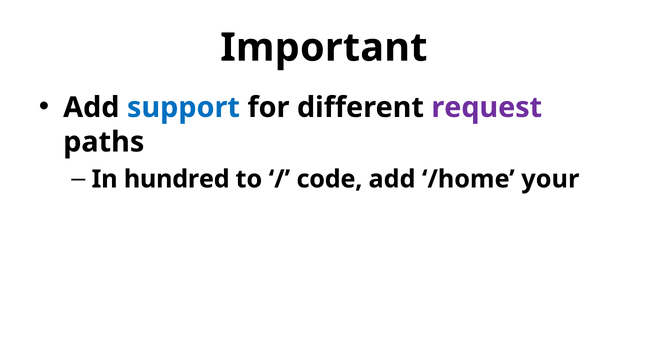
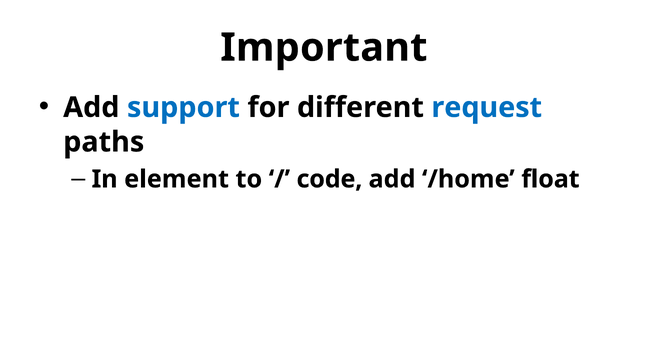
request colour: purple -> blue
hundred: hundred -> element
your: your -> float
